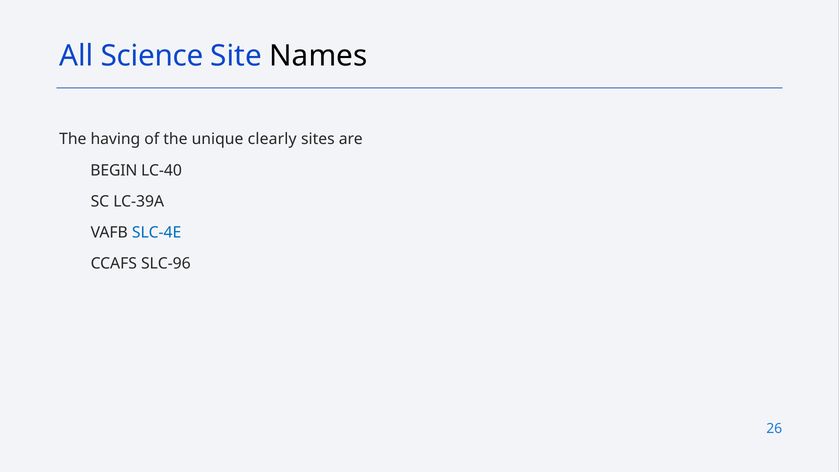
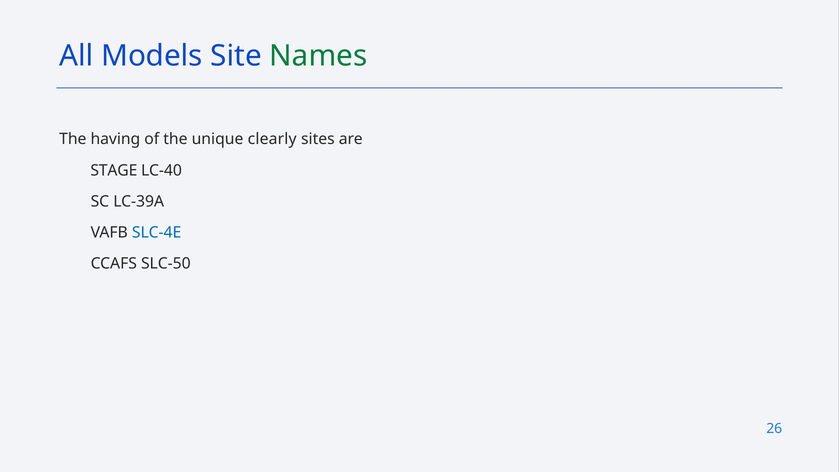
Science: Science -> Models
Names colour: black -> green
BEGIN: BEGIN -> STAGE
SLC-96: SLC-96 -> SLC-50
